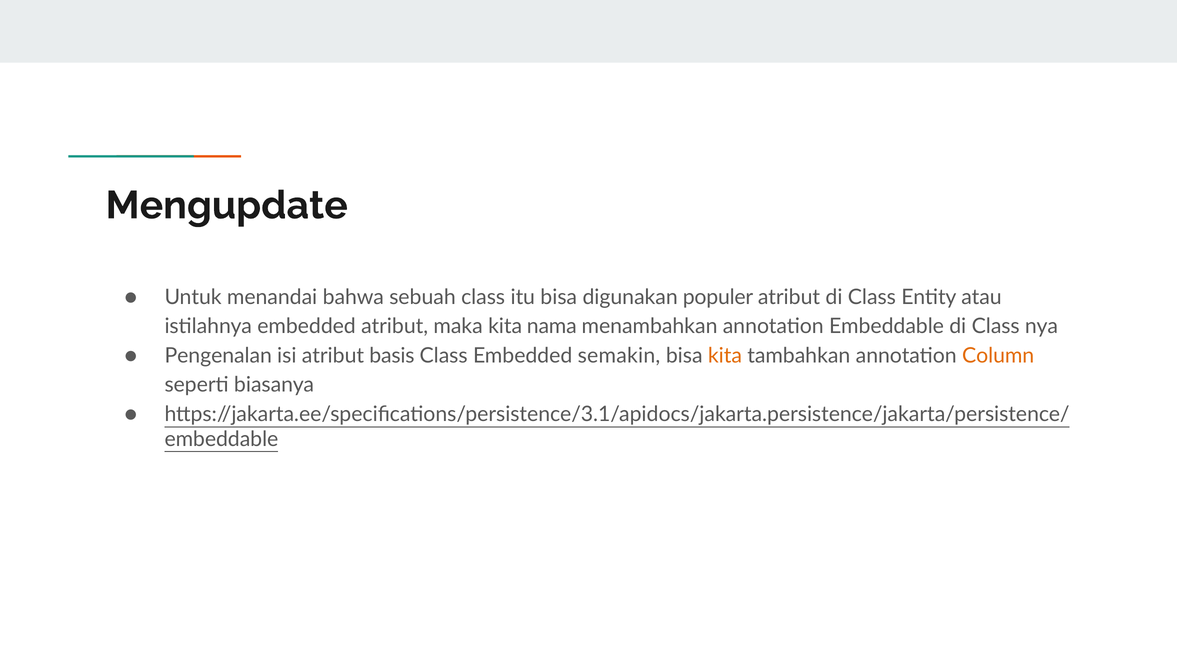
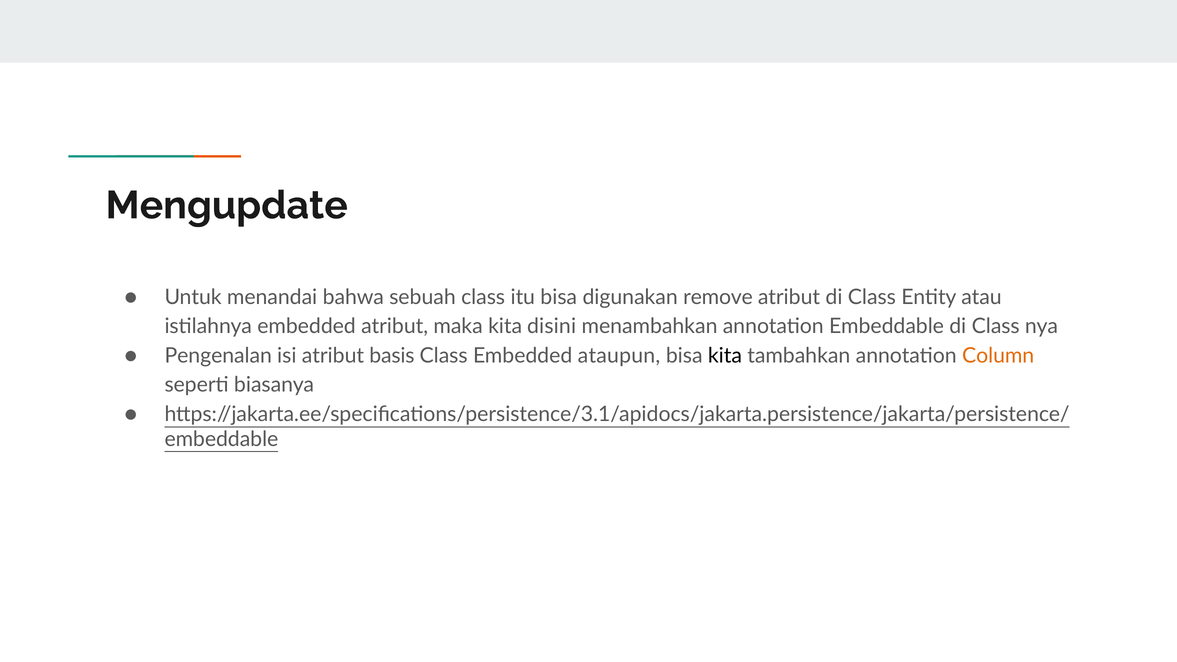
populer: populer -> remove
nama: nama -> disini
semakin: semakin -> ataupun
kita at (725, 356) colour: orange -> black
